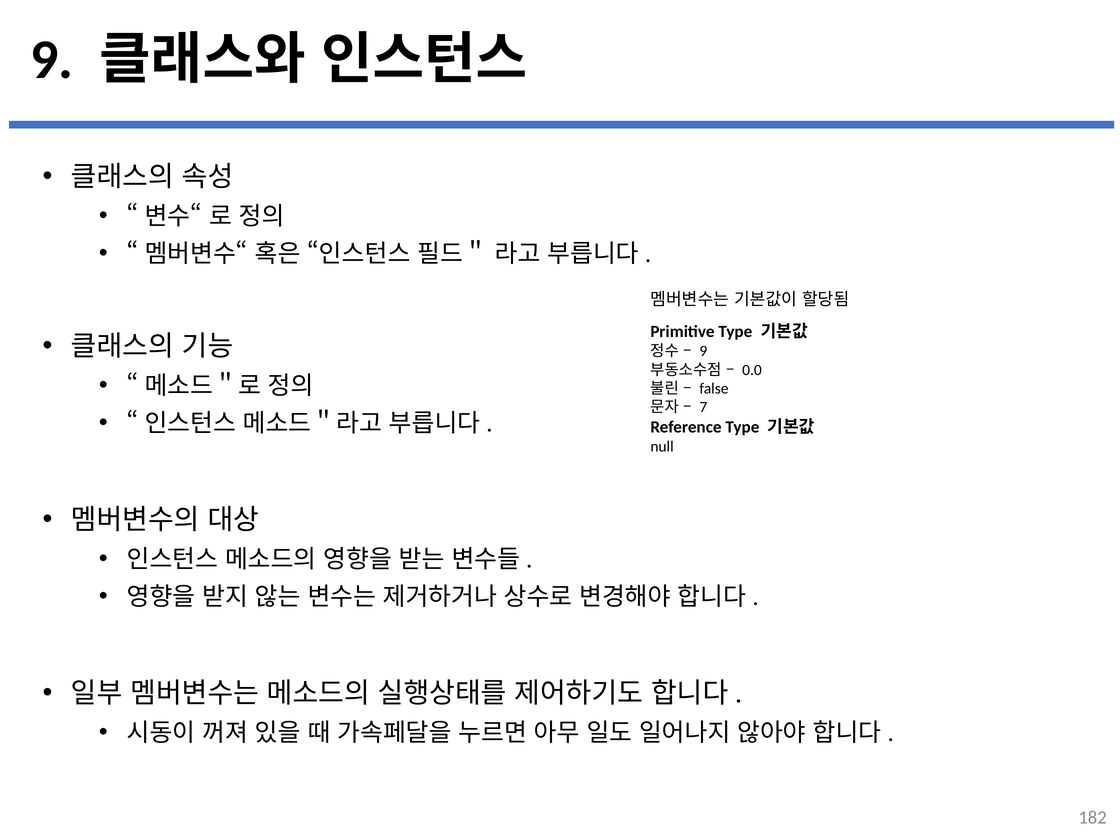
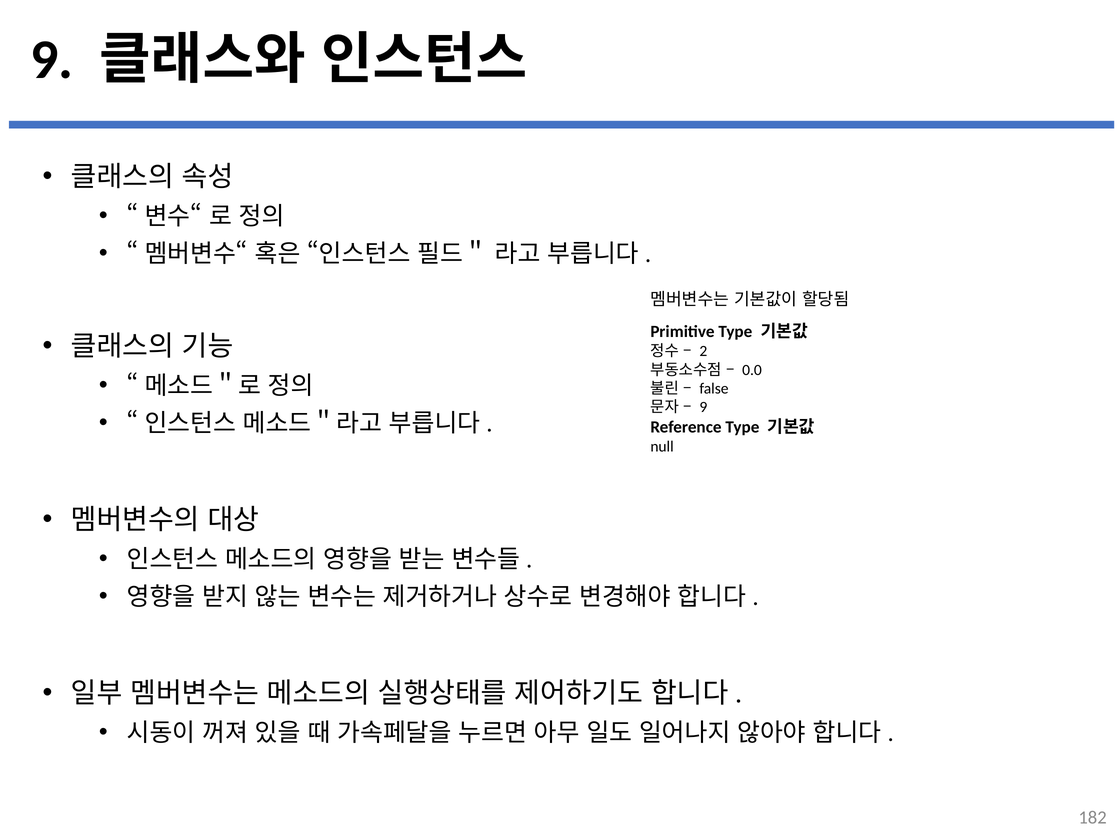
9 at (703, 351): 9 -> 2
7 at (703, 407): 7 -> 9
